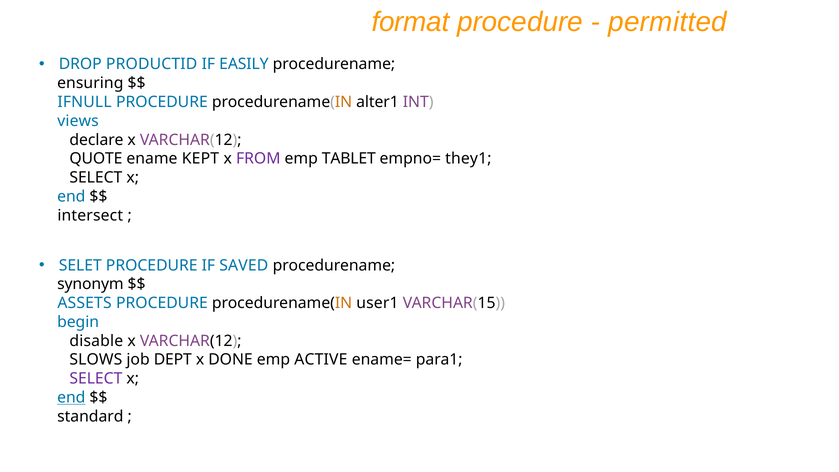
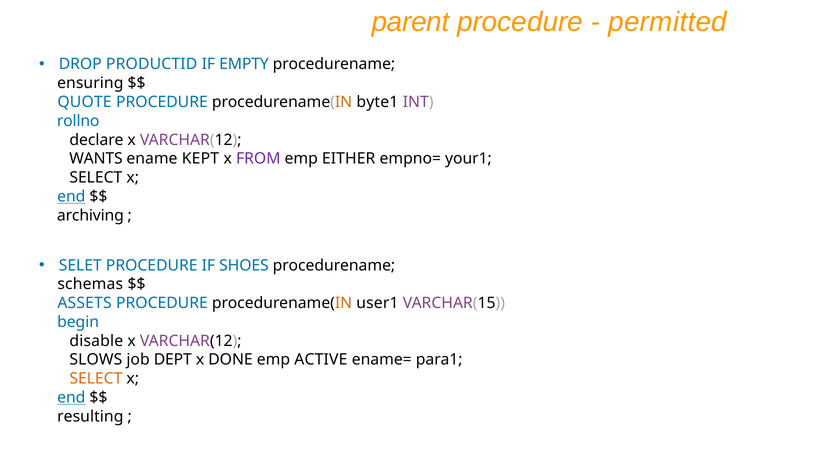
format: format -> parent
EASILY: EASILY -> EMPTY
IFNULL: IFNULL -> QUOTE
alter1: alter1 -> byte1
views: views -> rollno
QUOTE: QUOTE -> WANTS
TABLET: TABLET -> EITHER
they1: they1 -> your1
end at (71, 196) underline: none -> present
intersect: intersect -> archiving
SAVED: SAVED -> SHOES
synonym: synonym -> schemas
SELECT at (96, 379) colour: purple -> orange
standard: standard -> resulting
